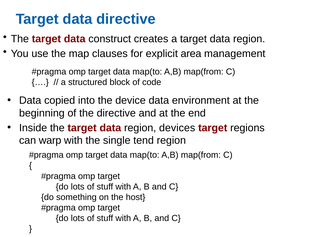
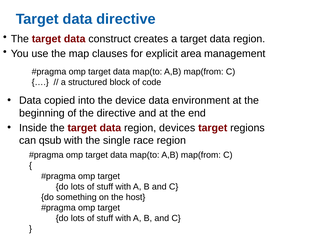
warp: warp -> qsub
tend: tend -> race
